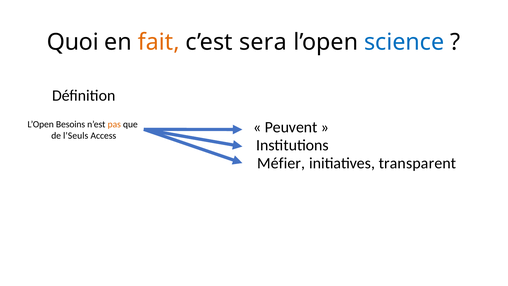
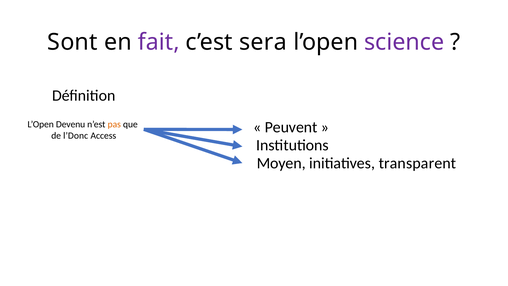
Quoi: Quoi -> Sont
fait colour: orange -> purple
science colour: blue -> purple
Besoins: Besoins -> Devenu
l’Seuls: l’Seuls -> l’Donc
Méfier: Méfier -> Moyen
